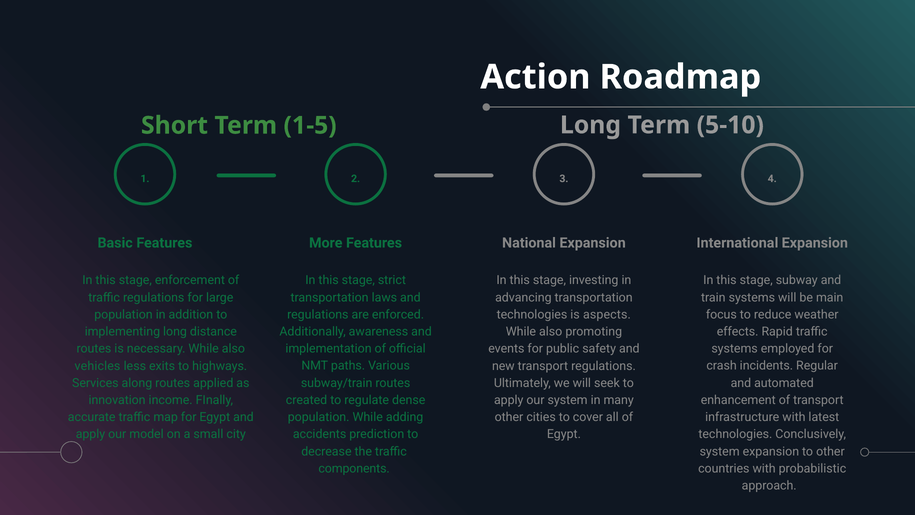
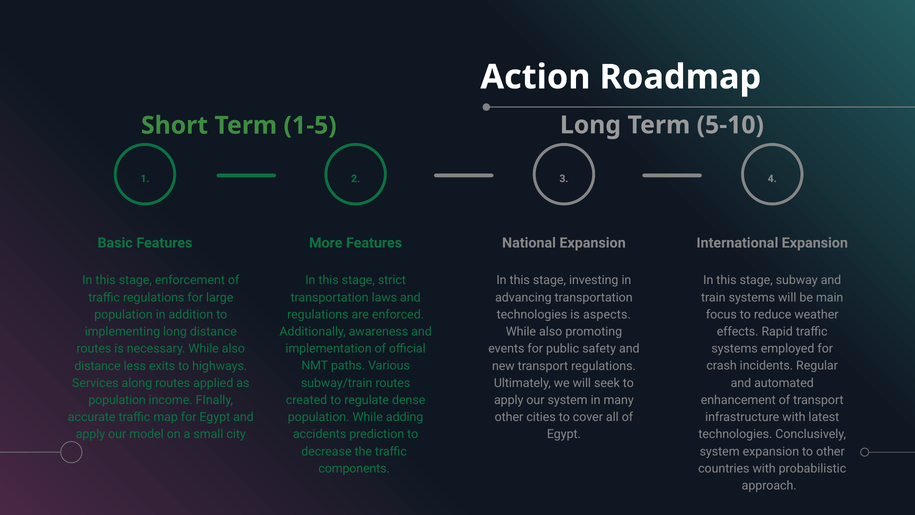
vehicles at (97, 366): vehicles -> distance
innovation at (117, 400): innovation -> population
